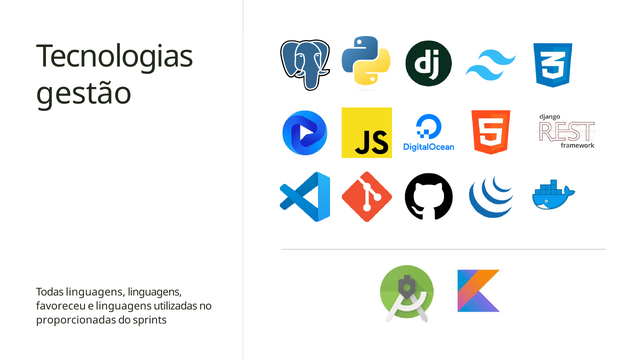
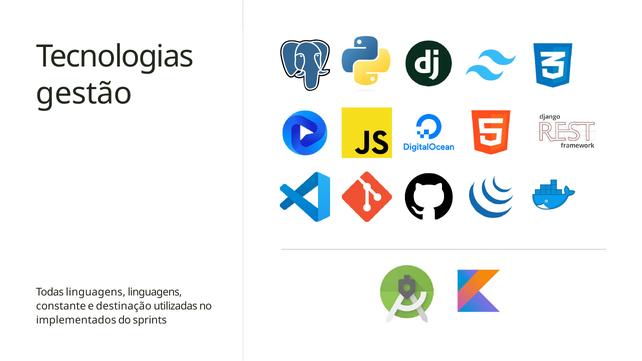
favoreceu: favoreceu -> constante
e linguagens: linguagens -> destinação
proporcionadas: proporcionadas -> implementados
